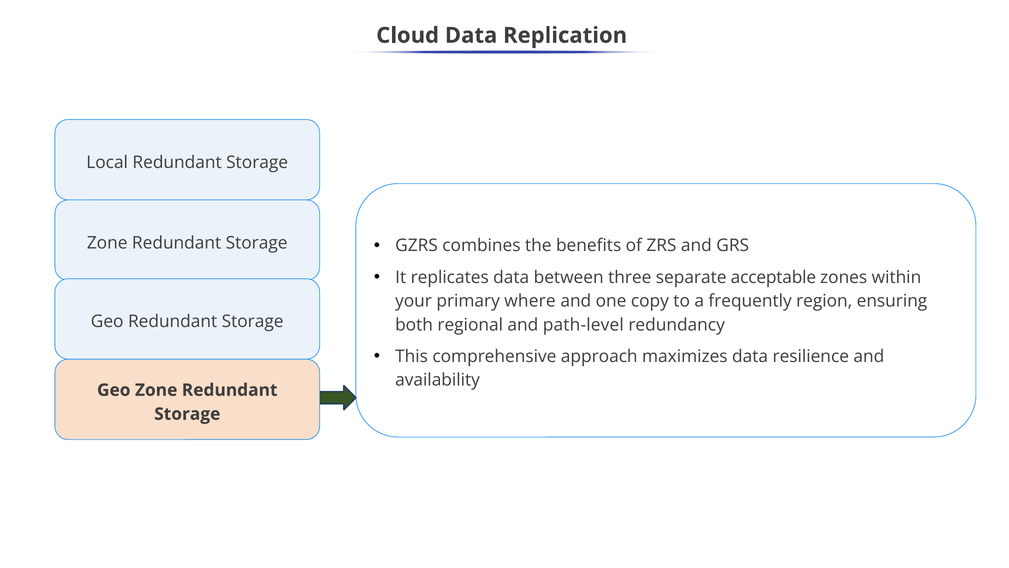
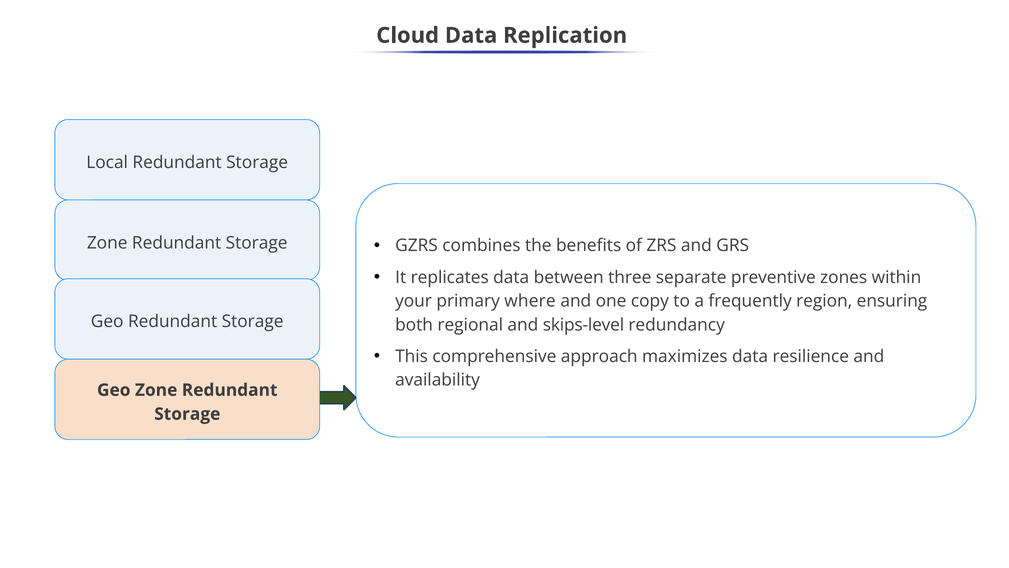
acceptable: acceptable -> preventive
path-level: path-level -> skips-level
